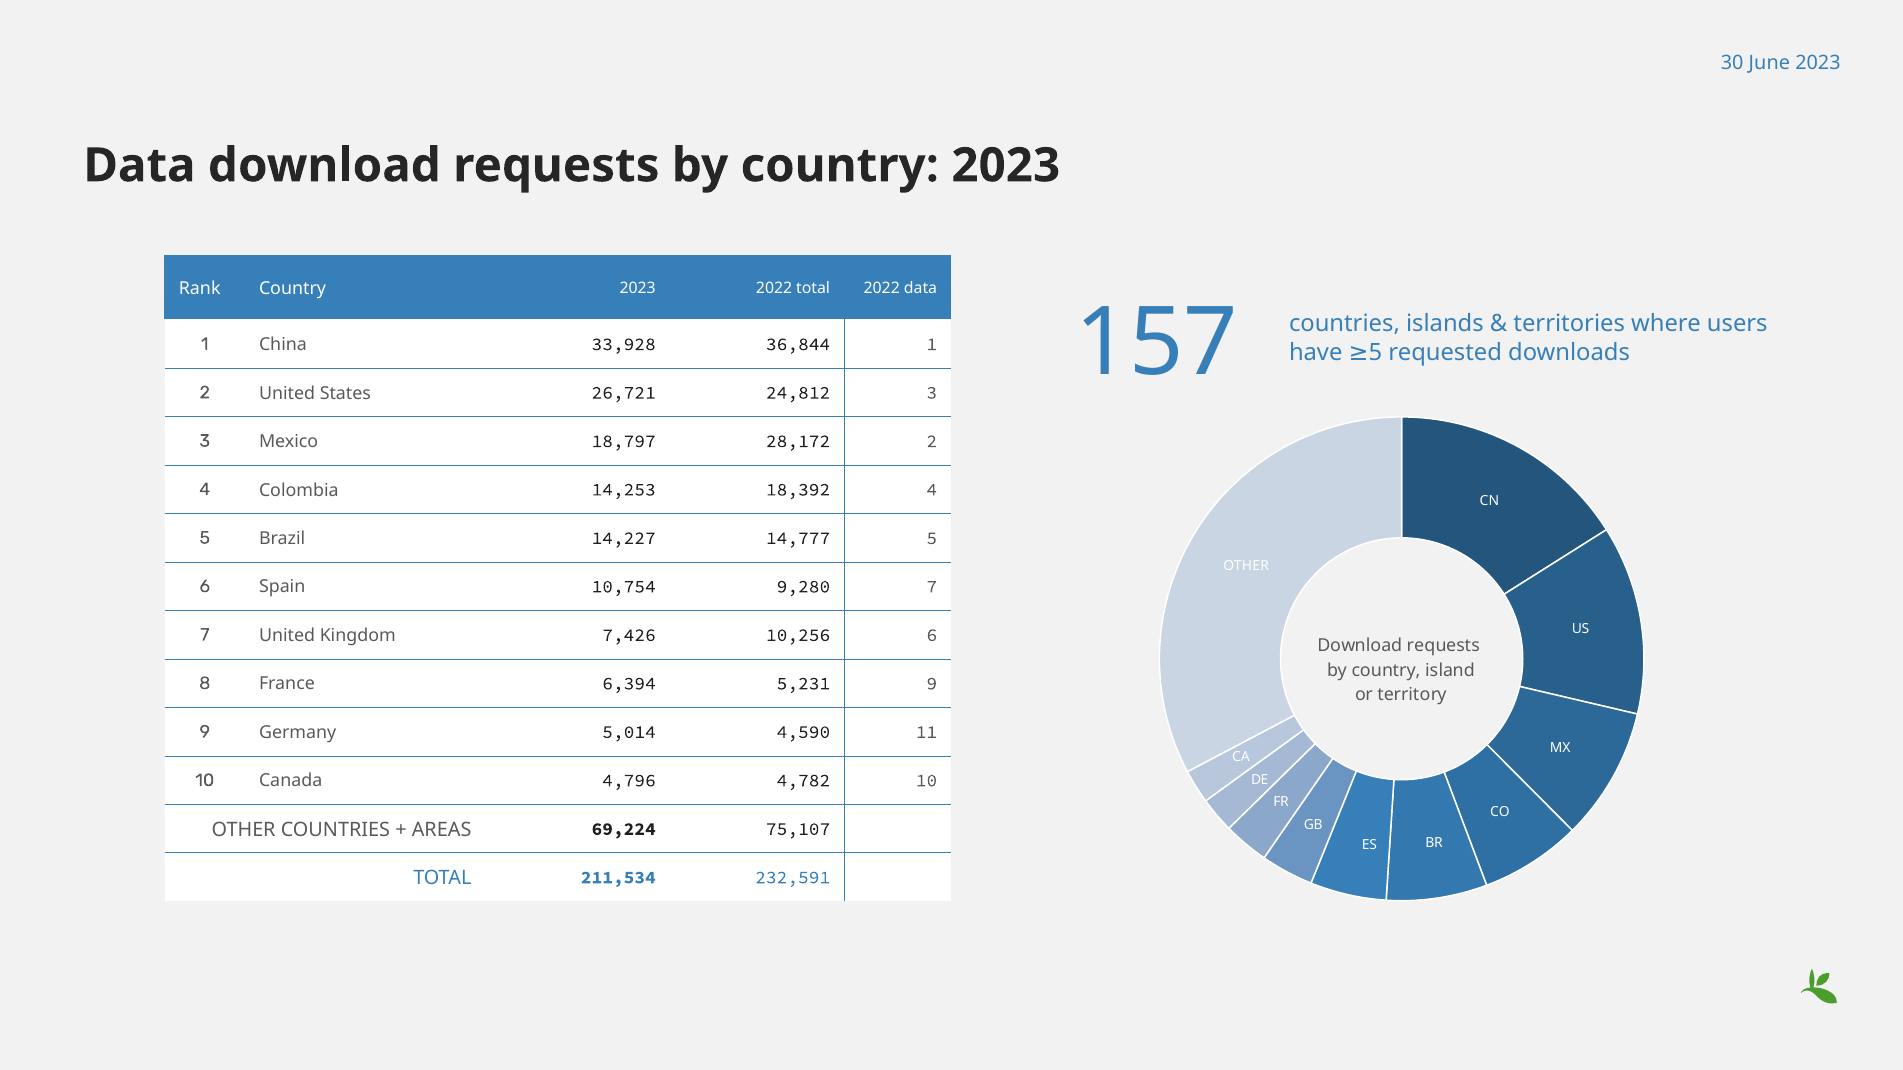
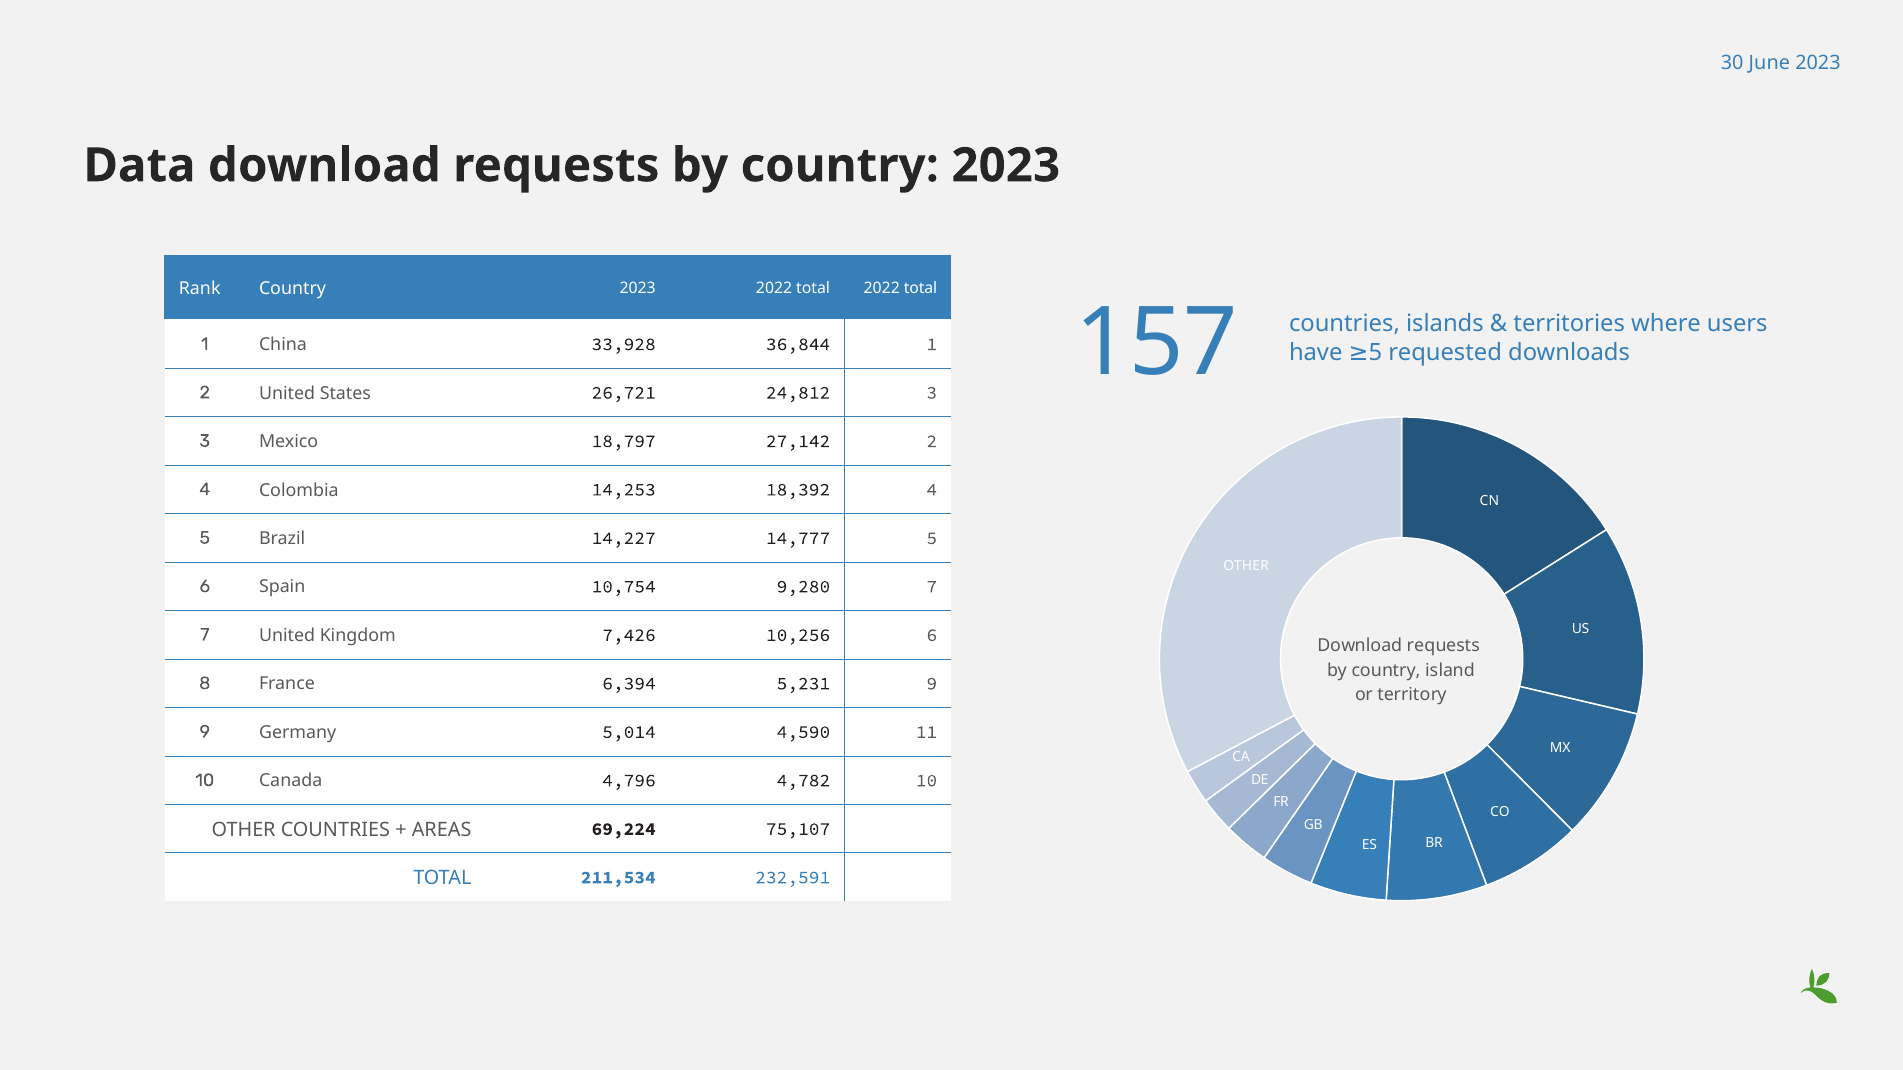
total 2022 data: data -> total
28,172: 28,172 -> 27,142
